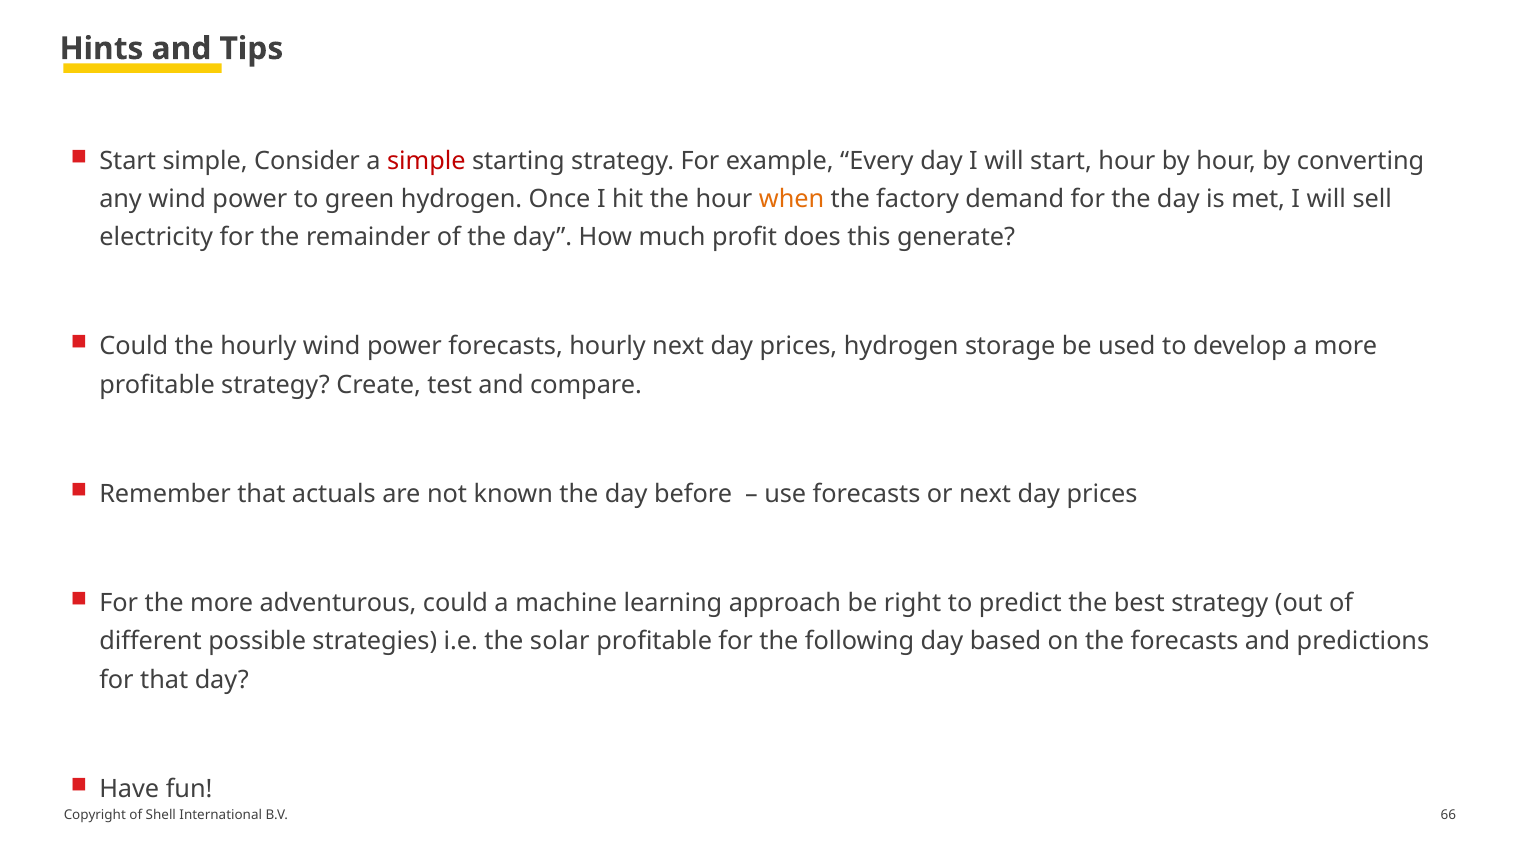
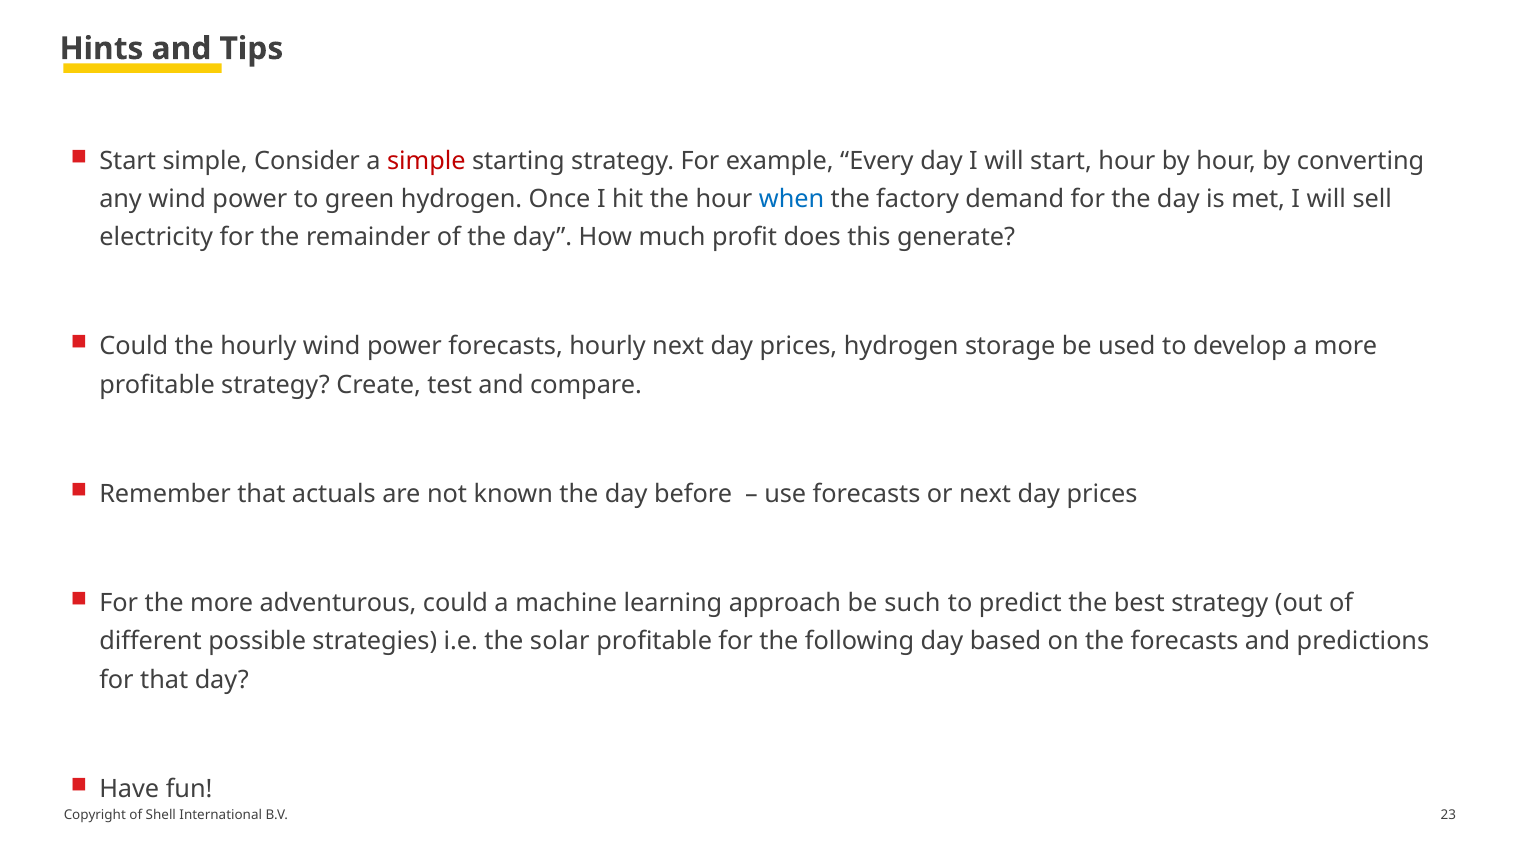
when colour: orange -> blue
right: right -> such
66: 66 -> 23
